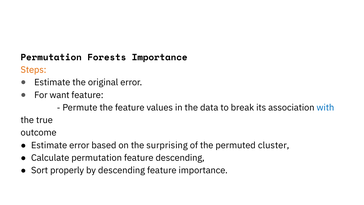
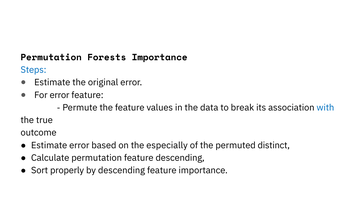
Steps colour: orange -> blue
For want: want -> error
surprising: surprising -> especially
cluster: cluster -> distinct
